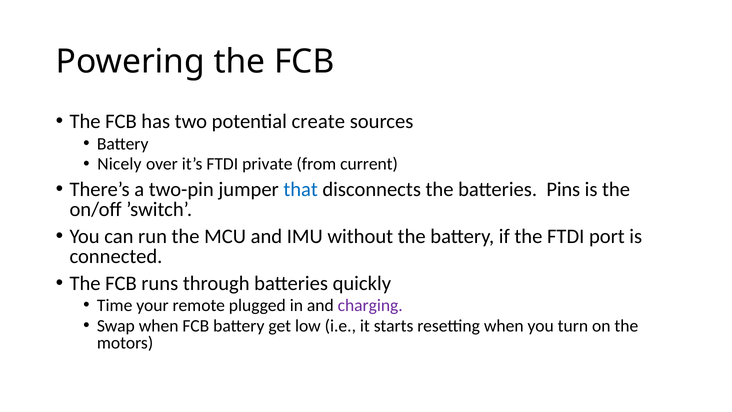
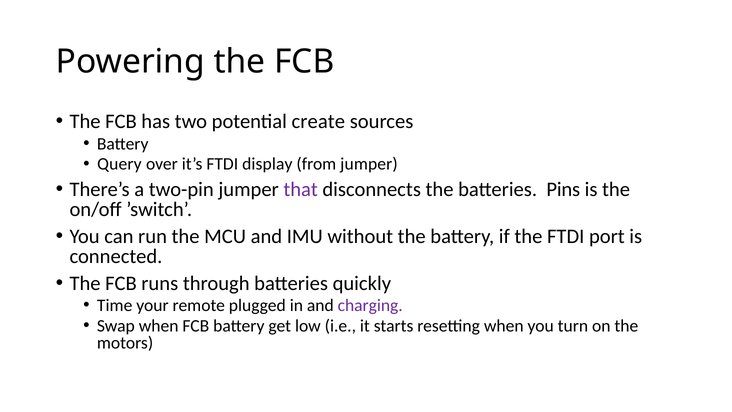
Nicely: Nicely -> Query
private: private -> display
from current: current -> jumper
that colour: blue -> purple
